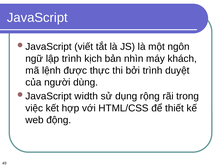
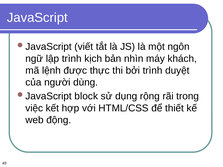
width: width -> block
